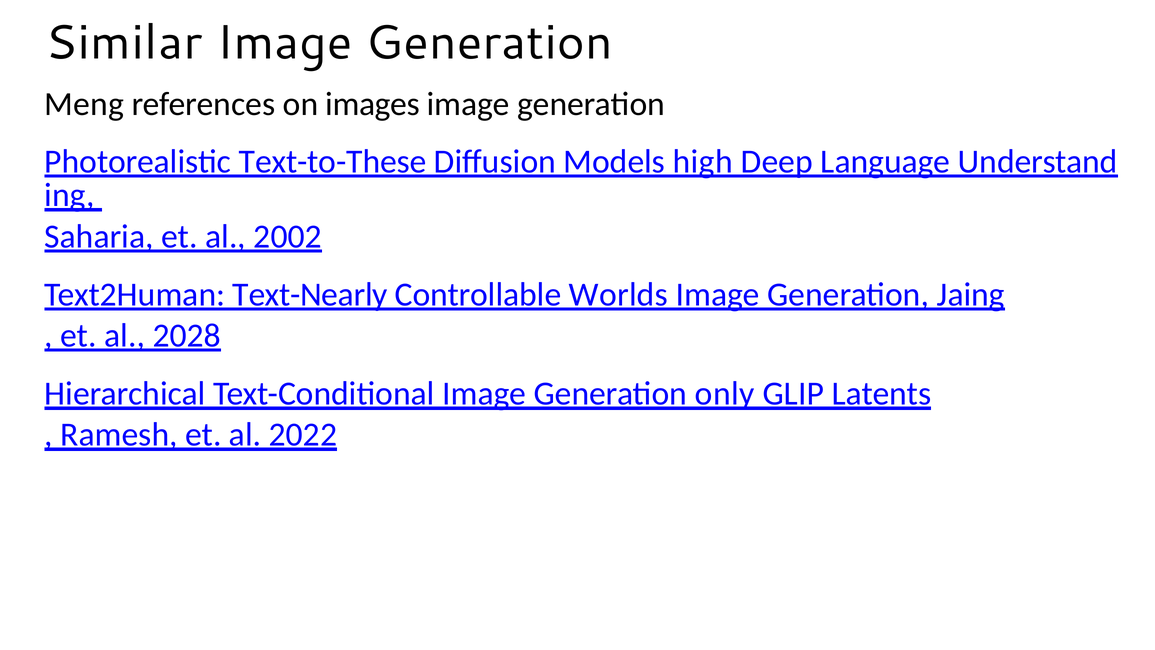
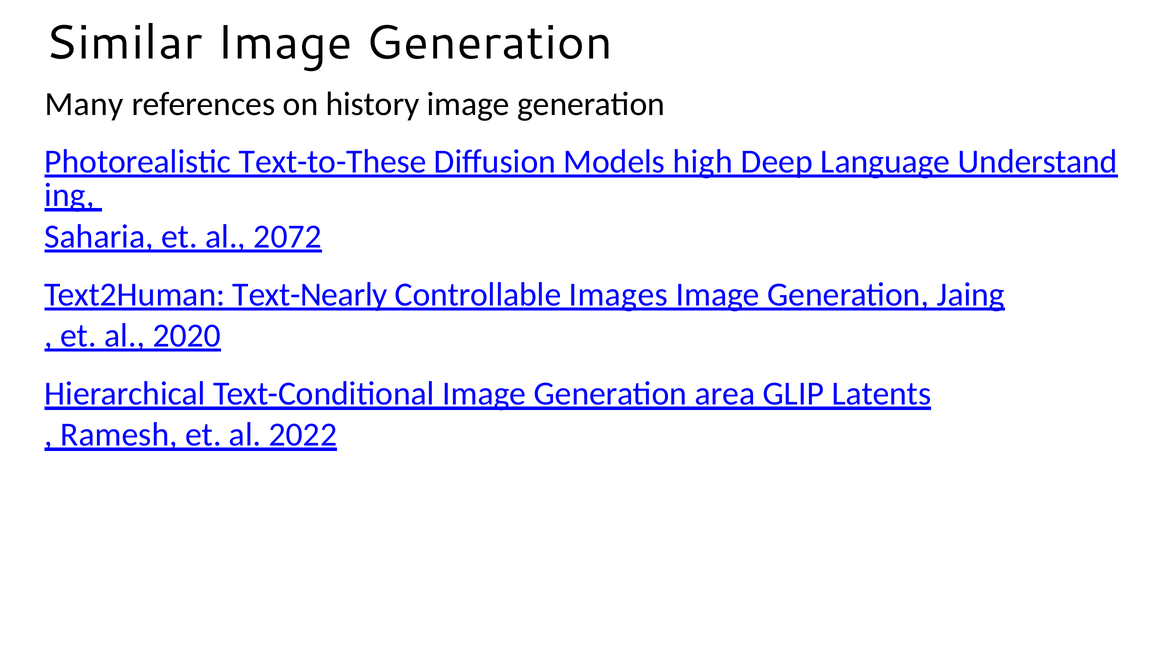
Meng: Meng -> Many
images: images -> history
2002: 2002 -> 2072
Worlds: Worlds -> Images
2028: 2028 -> 2020
only: only -> area
